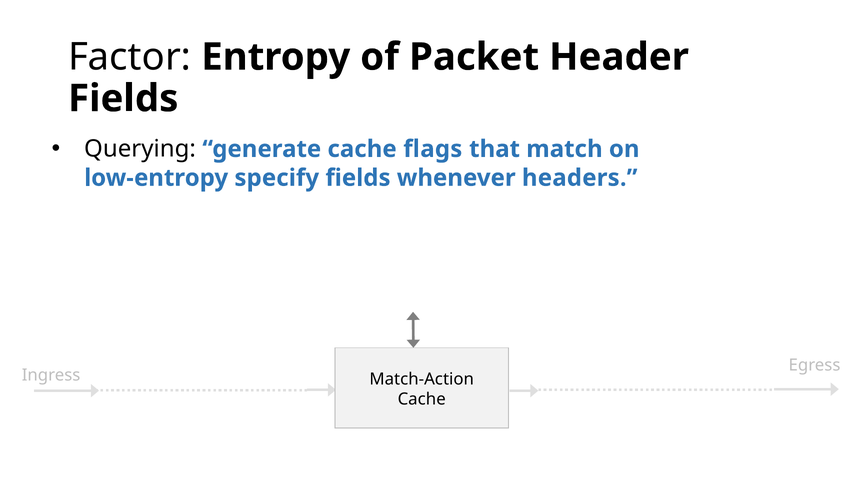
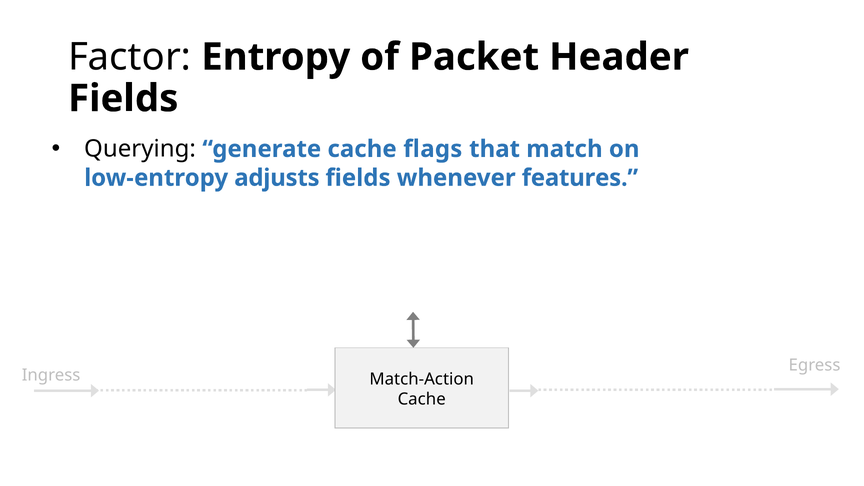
specify: specify -> adjusts
headers: headers -> features
